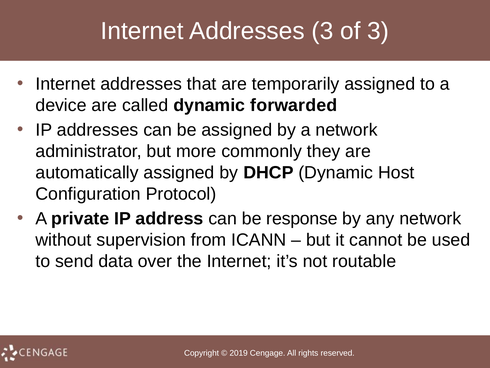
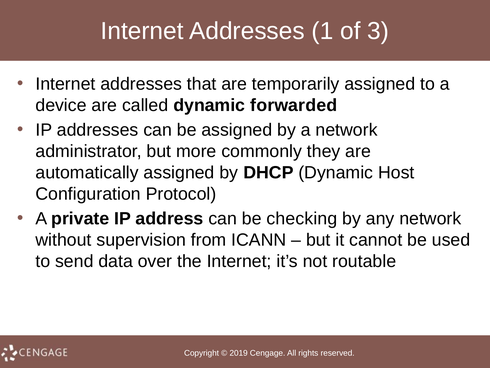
Addresses 3: 3 -> 1
response: response -> checking
